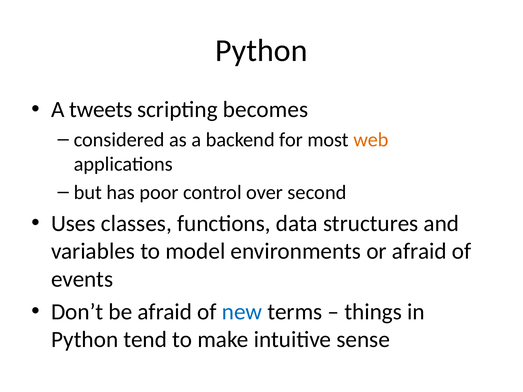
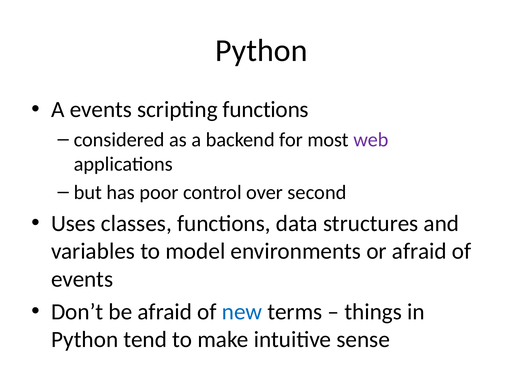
A tweets: tweets -> events
scripting becomes: becomes -> functions
web colour: orange -> purple
